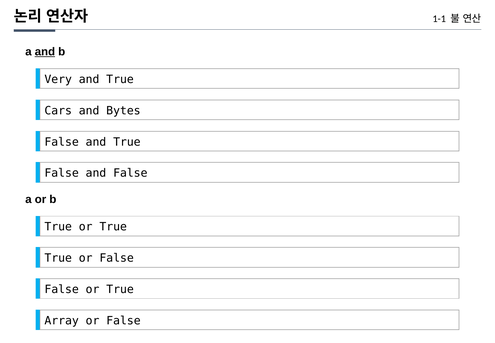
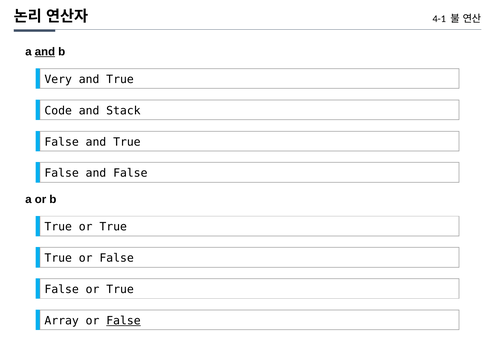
1-1: 1-1 -> 4-1
Cars: Cars -> Code
Bytes: Bytes -> Stack
False at (123, 320) underline: none -> present
